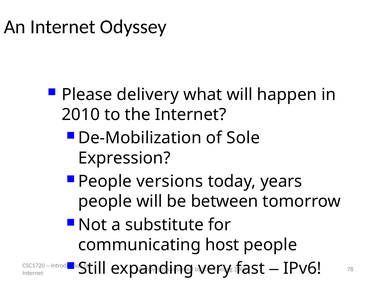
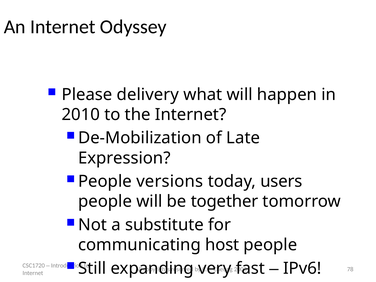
Sole: Sole -> Late
years: years -> users
between: between -> together
